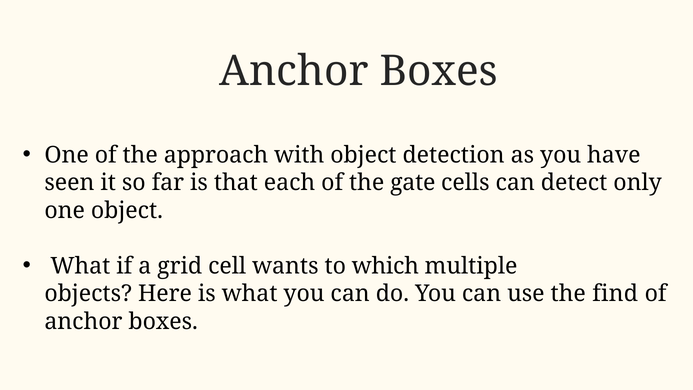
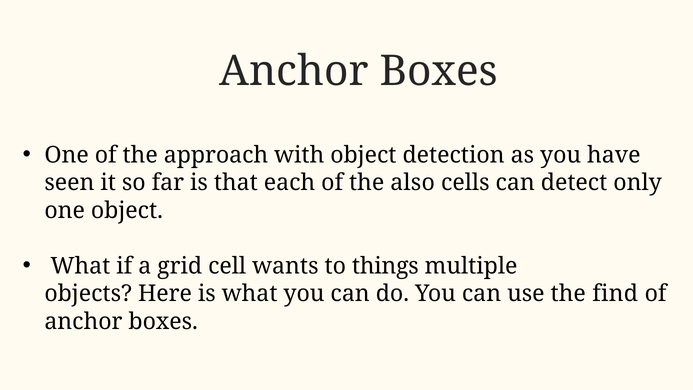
gate: gate -> also
which: which -> things
